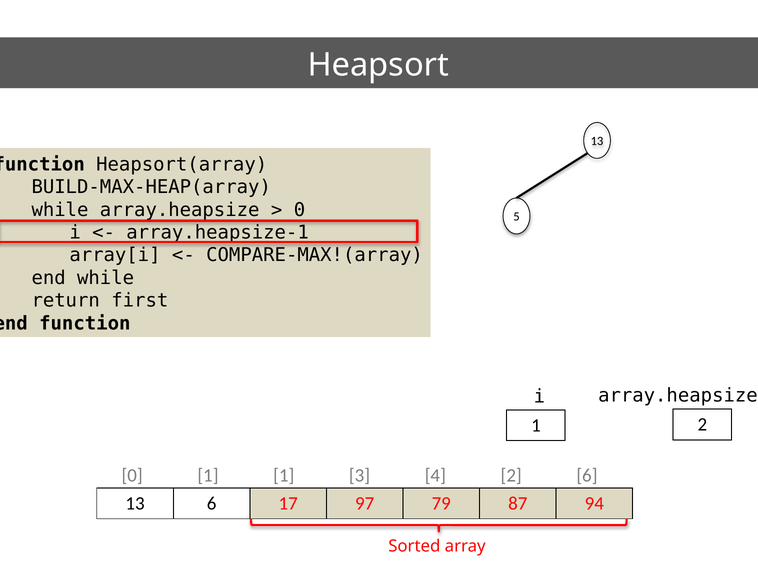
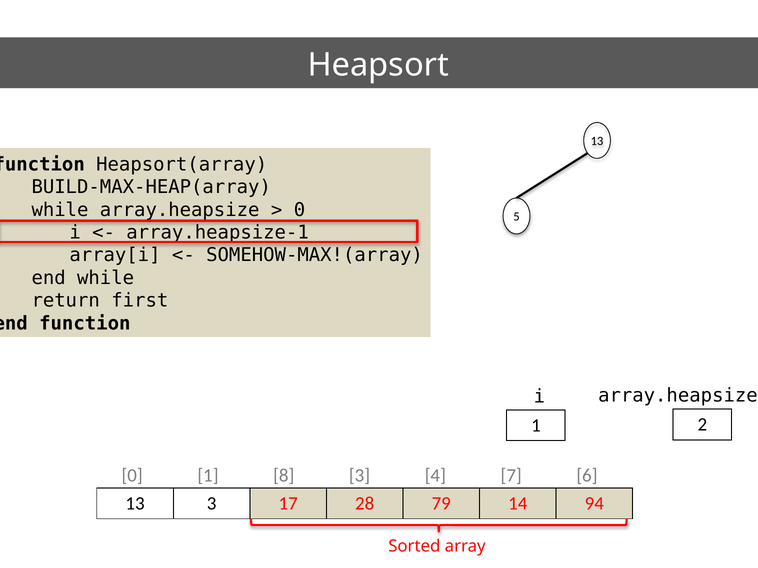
COMPARE-MAX!(array: COMPARE-MAX!(array -> SOMEHOW-MAX!(array
1 1: 1 -> 8
4 2: 2 -> 7
13 6: 6 -> 3
97: 97 -> 28
87: 87 -> 14
